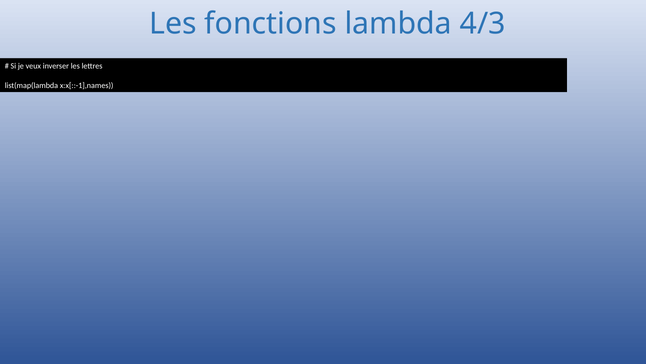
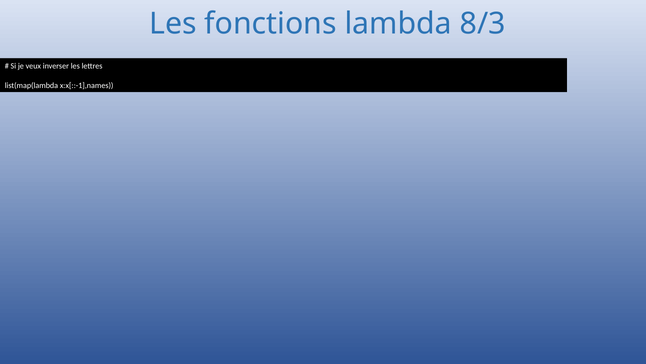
4/3: 4/3 -> 8/3
